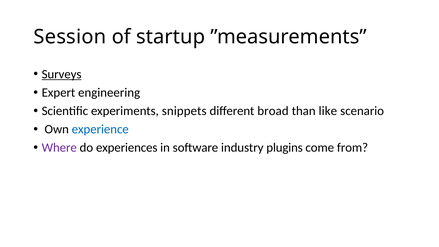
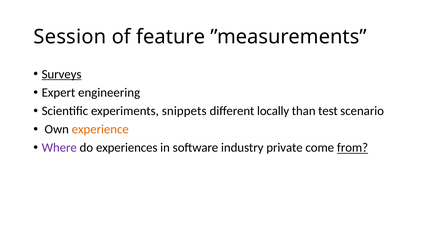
startup: startup -> feature
broad: broad -> locally
like: like -> test
experience colour: blue -> orange
plugins: plugins -> private
from underline: none -> present
